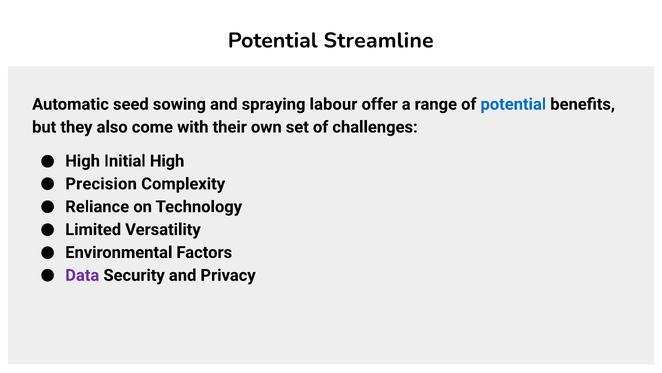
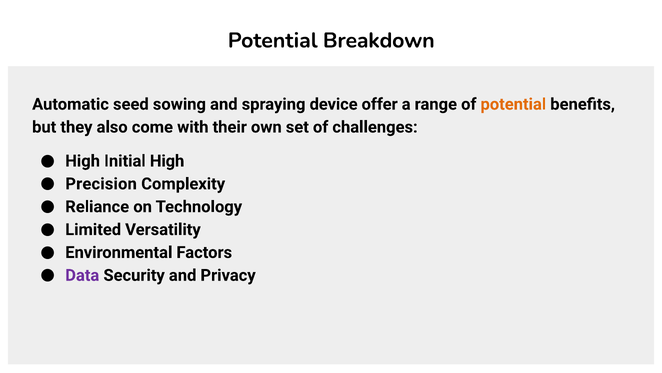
Streamline: Streamline -> Breakdown
labour: labour -> device
potential at (513, 104) colour: blue -> orange
